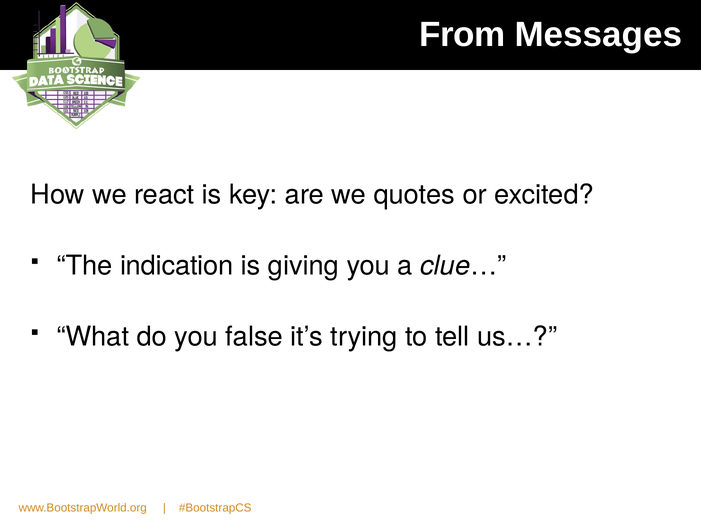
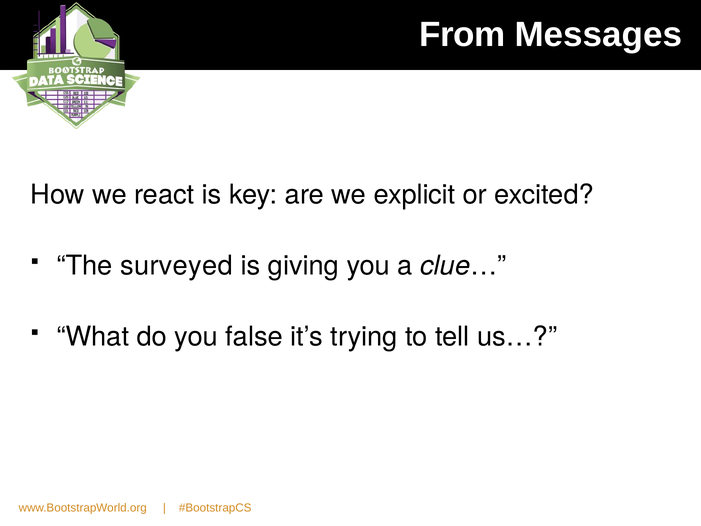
quotes: quotes -> explicit
indication: indication -> surveyed
